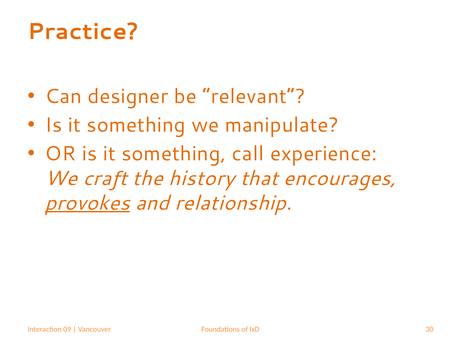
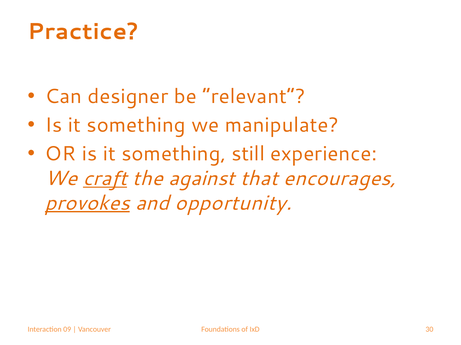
call: call -> still
craft underline: none -> present
history: history -> against
relationship: relationship -> opportunity
